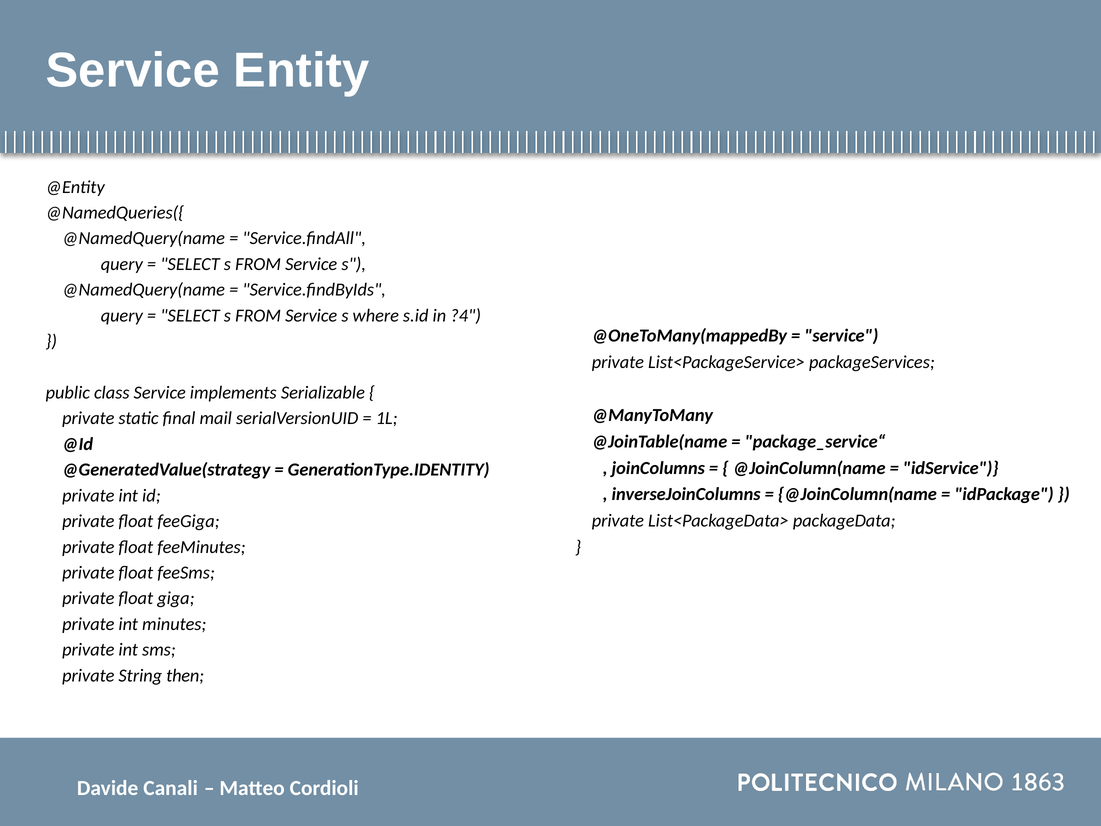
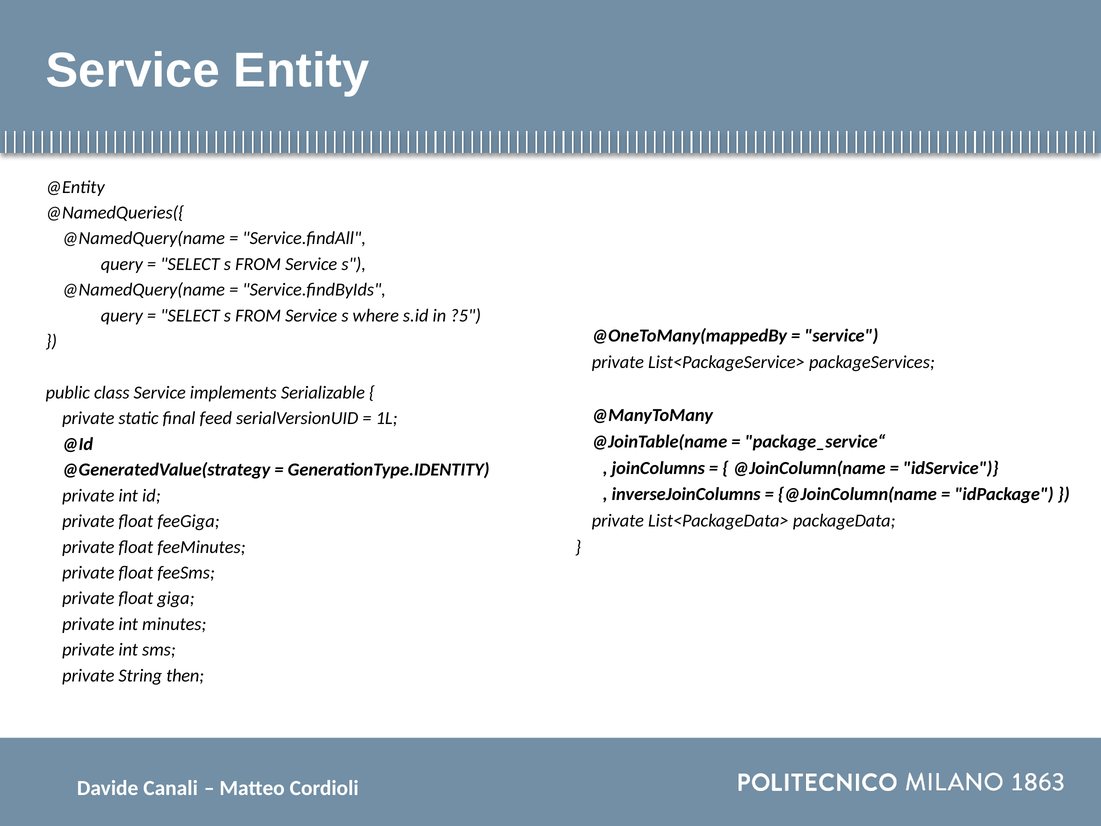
?4: ?4 -> ?5
mail: mail -> feed
